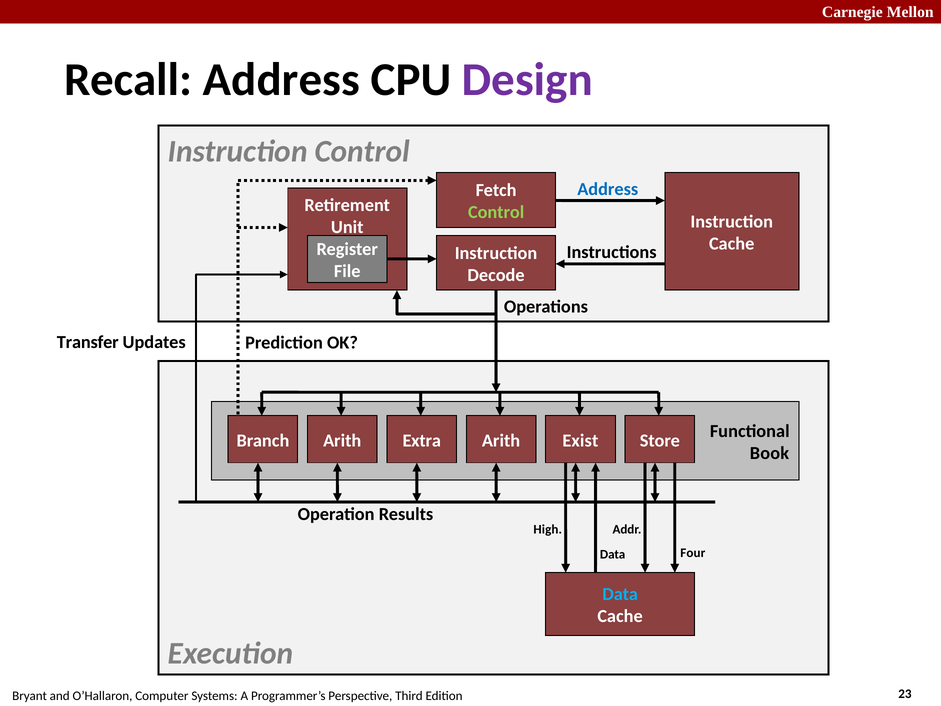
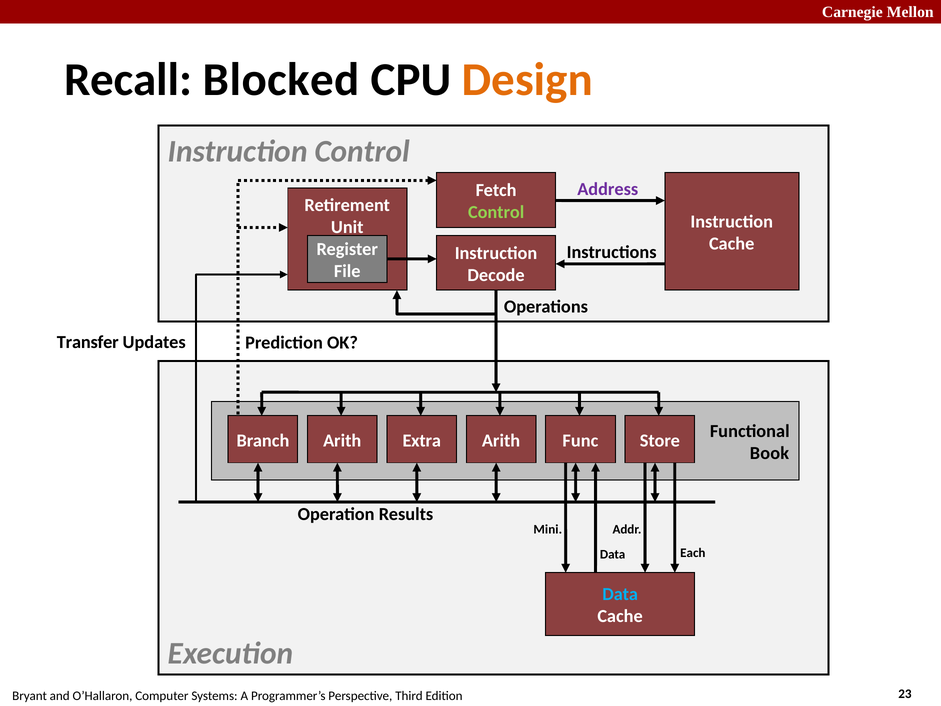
Recall Address: Address -> Blocked
Design colour: purple -> orange
Address at (608, 189) colour: blue -> purple
Exist: Exist -> Func
High: High -> Mini
Four: Four -> Each
